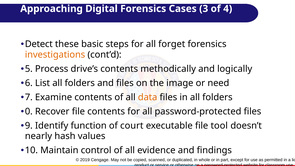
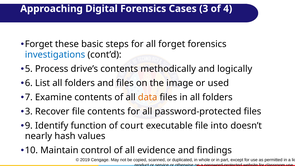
Detect at (39, 44): Detect -> Forget
investigations colour: orange -> blue
need: need -> used
0 at (29, 111): 0 -> 3
tool: tool -> into
